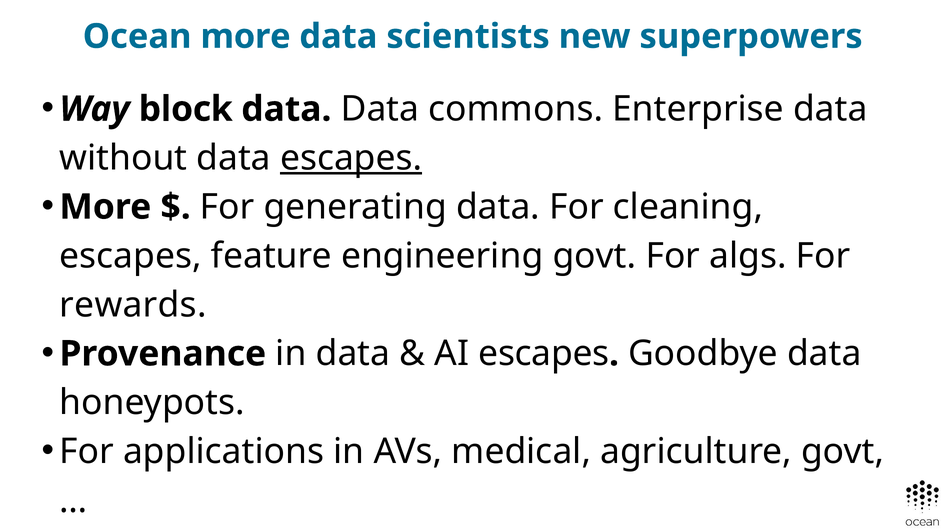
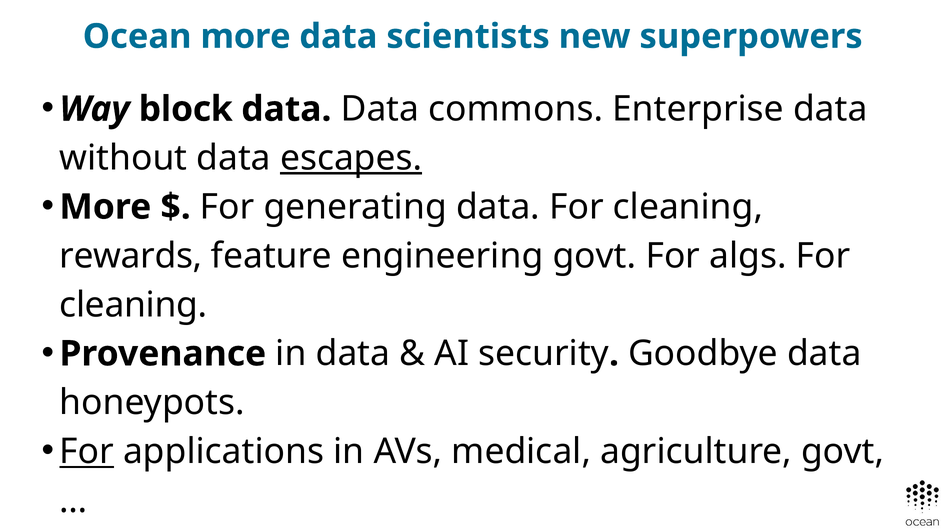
escapes at (131, 256): escapes -> rewards
rewards at (133, 305): rewards -> cleaning
AI escapes: escapes -> security
For at (87, 452) underline: none -> present
